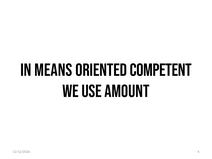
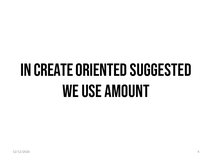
MEANS: MEANS -> CREATE
COMPETENT: COMPETENT -> SUGGESTED
